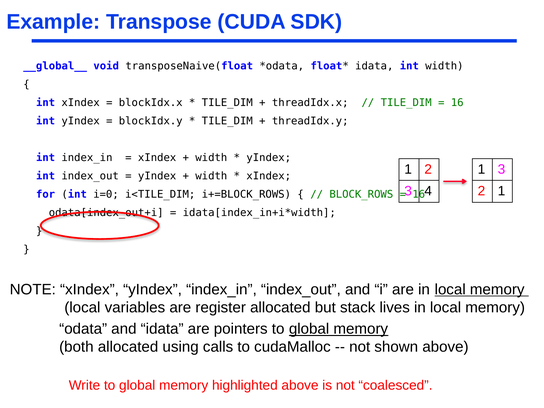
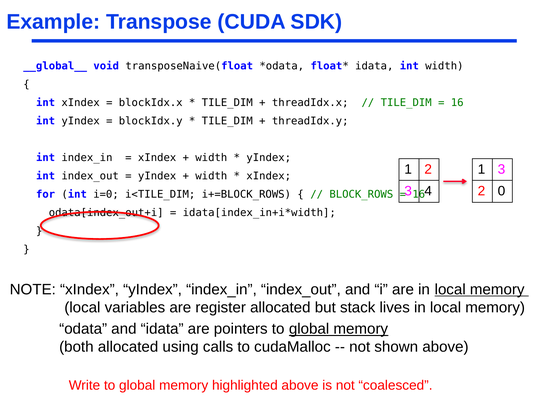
2 1: 1 -> 0
